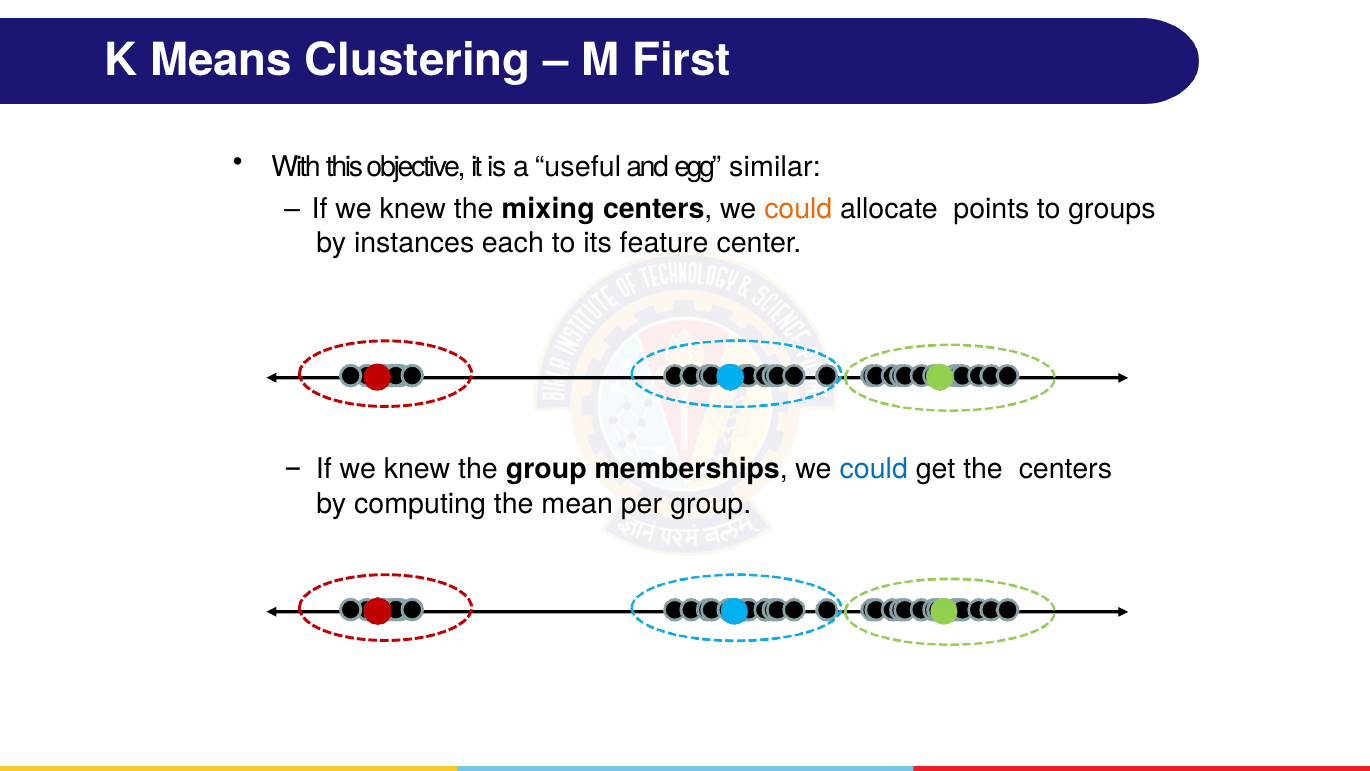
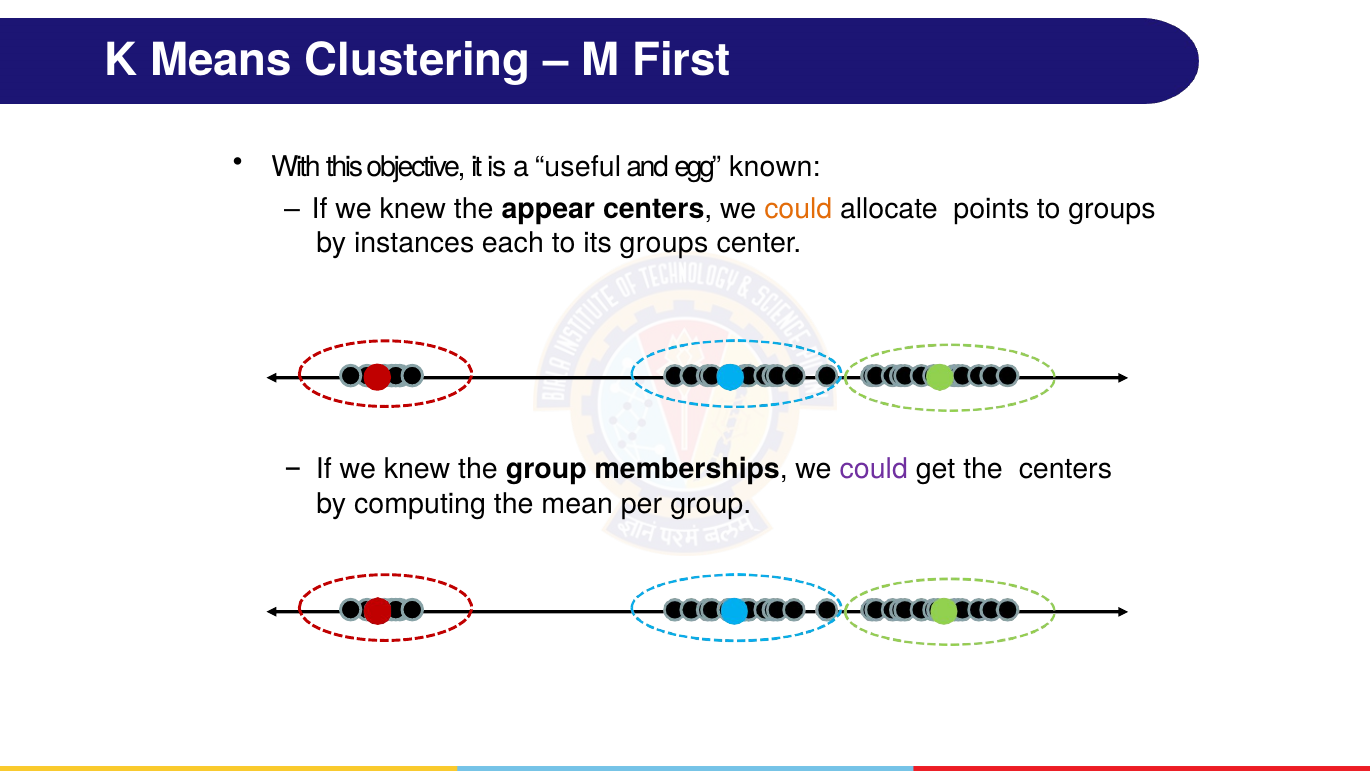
similar: similar -> known
mixing: mixing -> appear
its feature: feature -> groups
could at (874, 468) colour: blue -> purple
